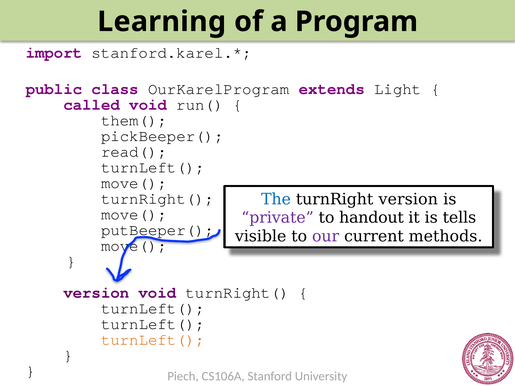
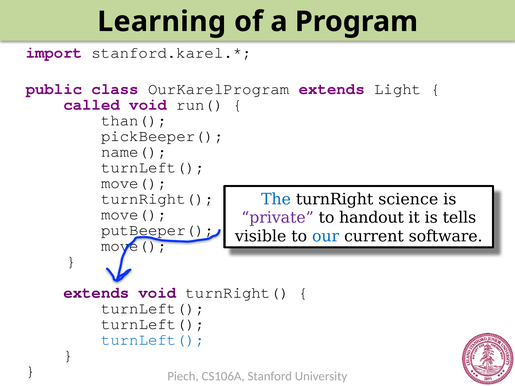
them(: them( -> than(
read(: read( -> name(
turnRight version: version -> science
our colour: purple -> blue
methods: methods -> software
version at (96, 293): version -> extends
turnLeft( at (153, 340) colour: orange -> blue
